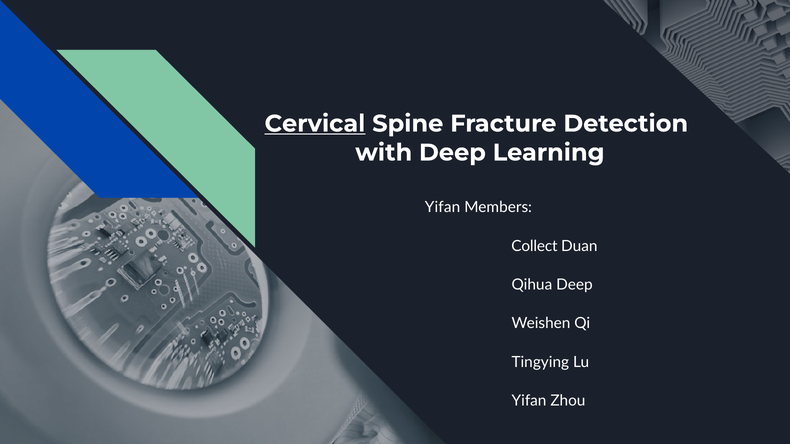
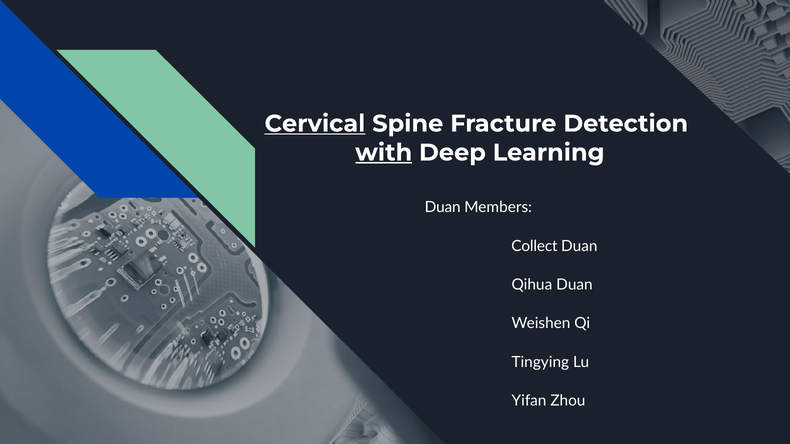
with underline: none -> present
Yifan at (443, 207): Yifan -> Duan
Qihua Deep: Deep -> Duan
